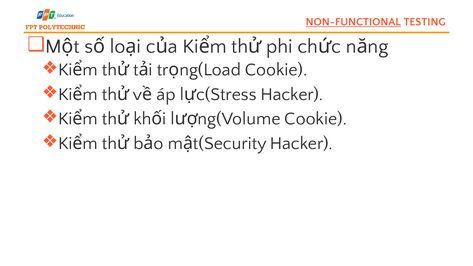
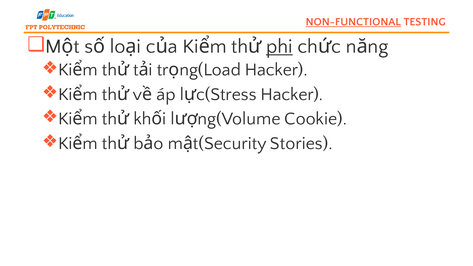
phi underline: none -> present
Cookie at (276, 70): Cookie -> Hacker
Hacker at (301, 143): Hacker -> Stories
